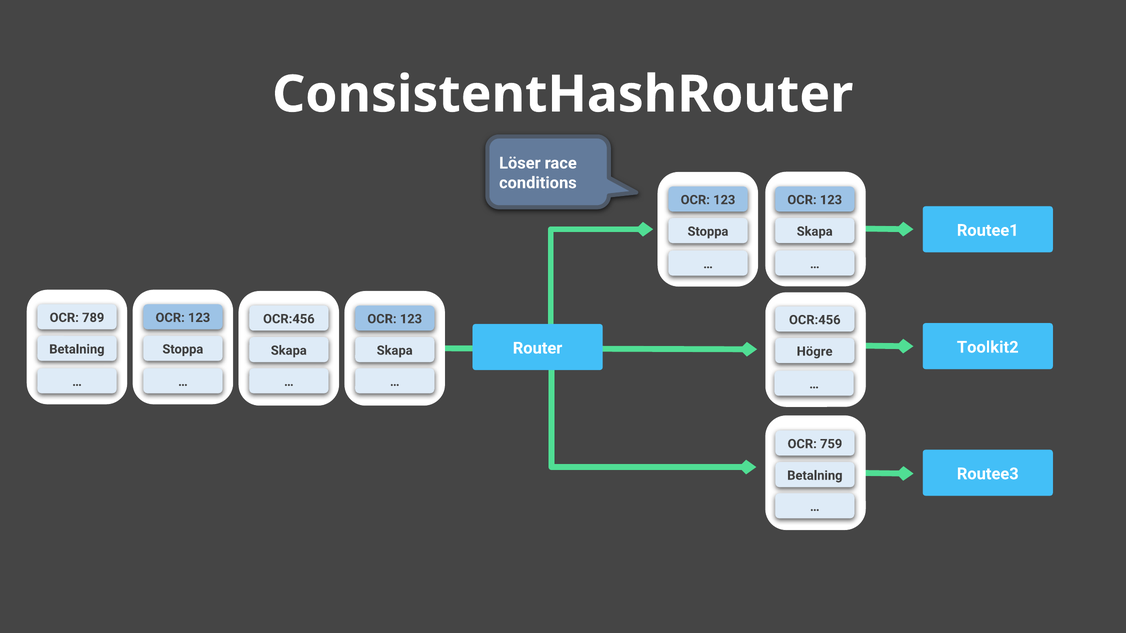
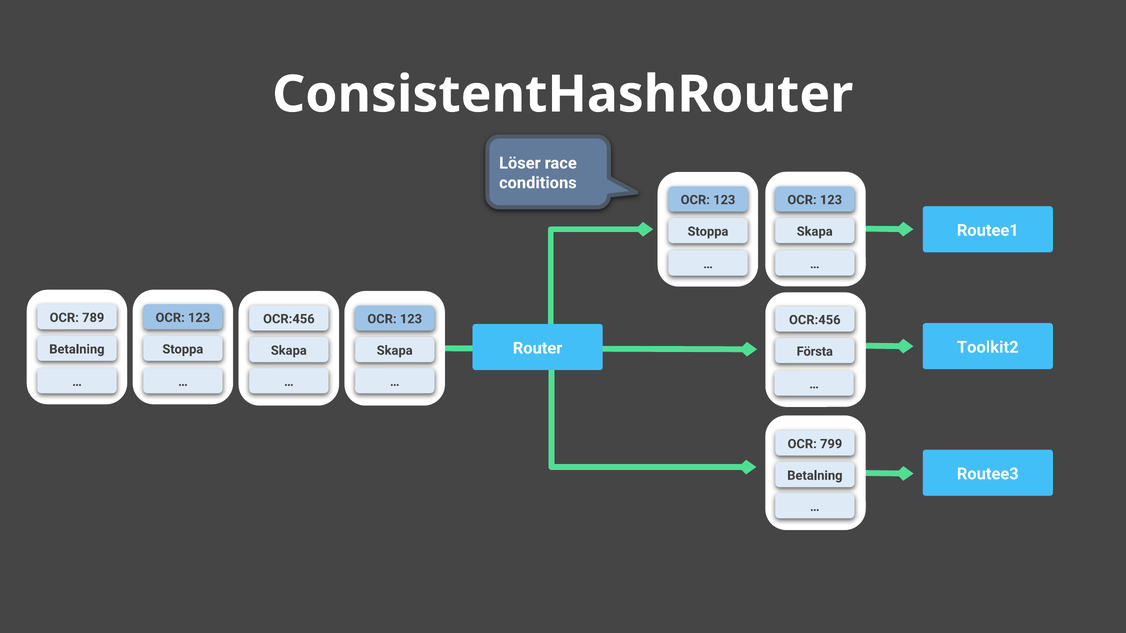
Högre: Högre -> Första
759: 759 -> 799
